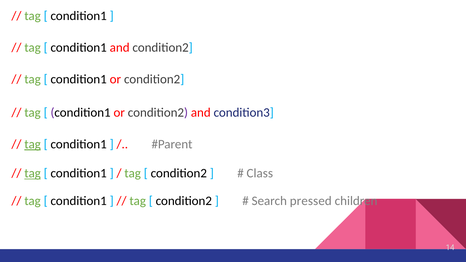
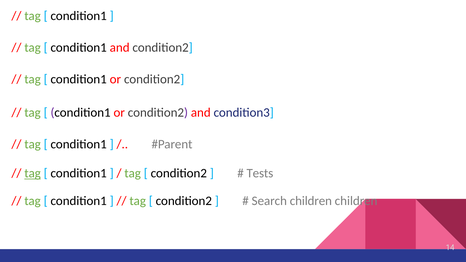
tag at (33, 144) underline: present -> none
Class: Class -> Tests
Search pressed: pressed -> children
